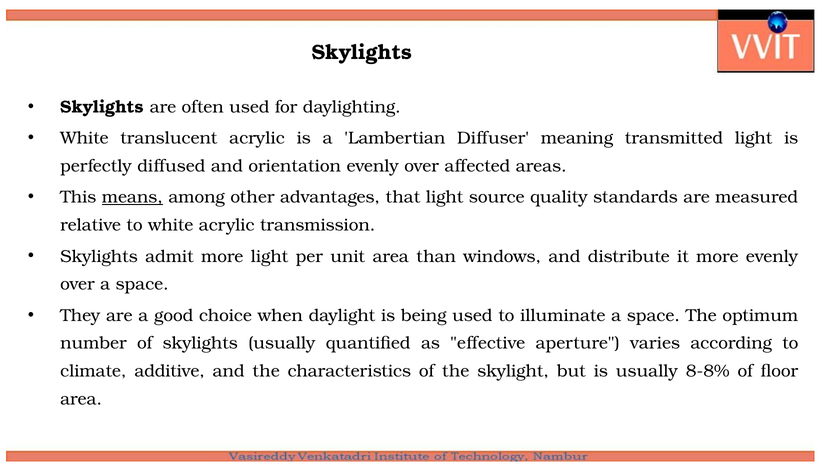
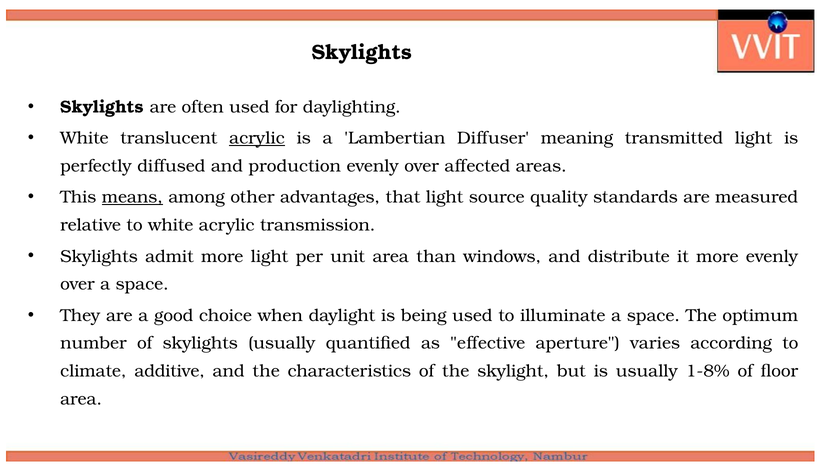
acrylic at (257, 138) underline: none -> present
orientation: orientation -> production
8-8%: 8-8% -> 1-8%
